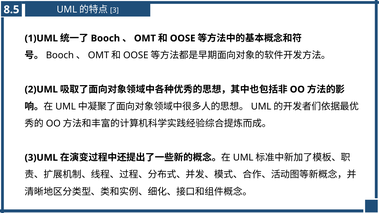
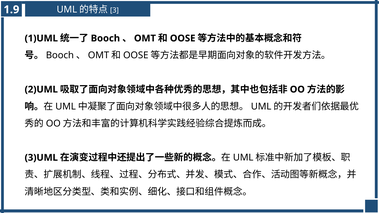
8.5: 8.5 -> 1.9
